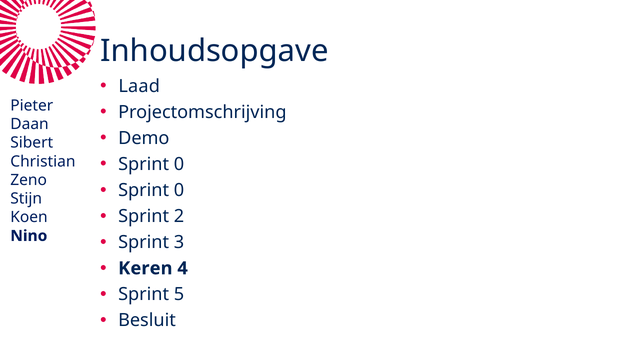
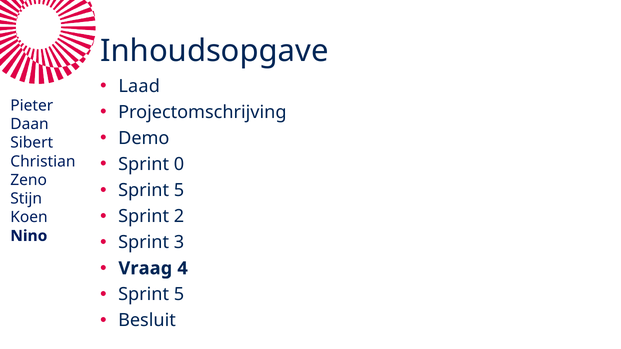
0 at (179, 190): 0 -> 5
Keren: Keren -> Vraag
